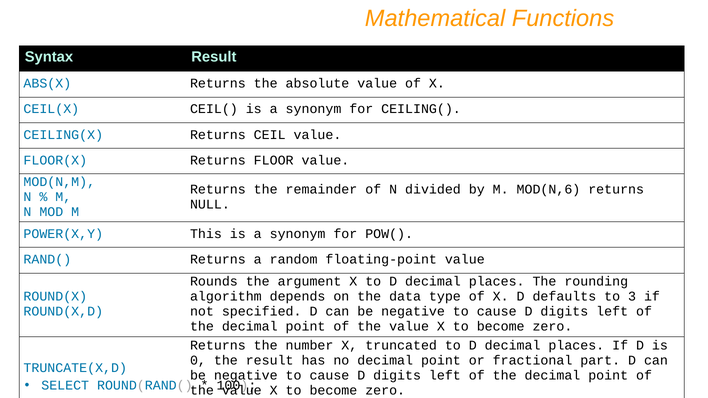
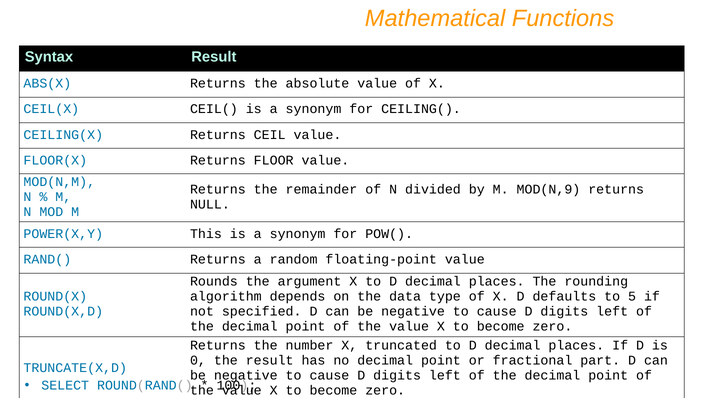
MOD(N,6: MOD(N,6 -> MOD(N,9
3: 3 -> 5
